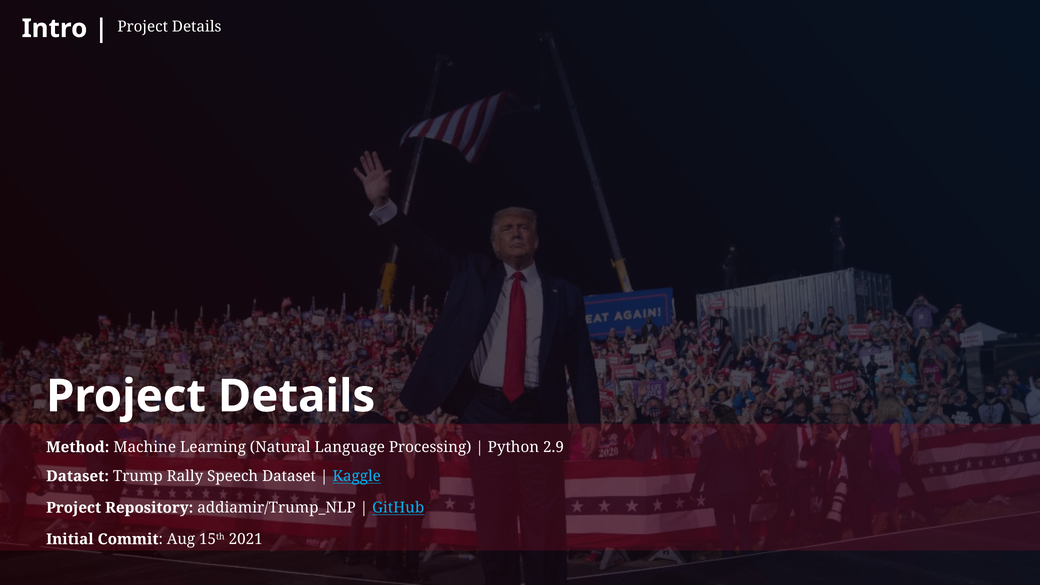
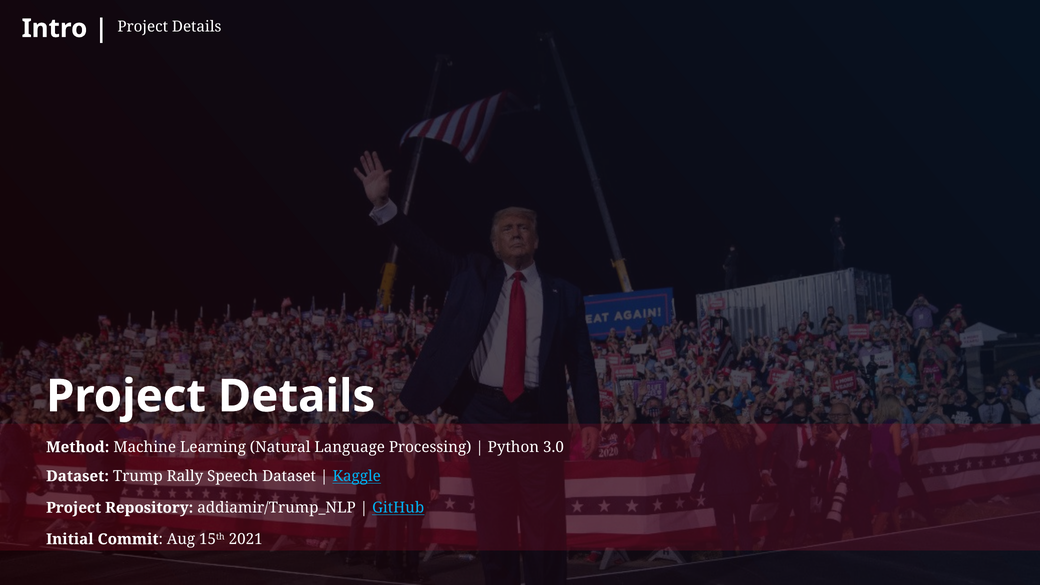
2.9: 2.9 -> 3.0
